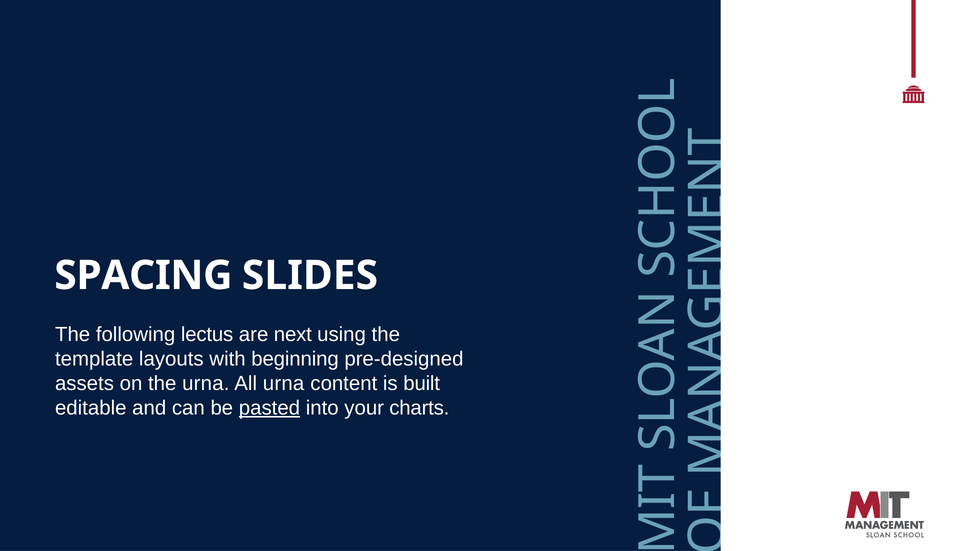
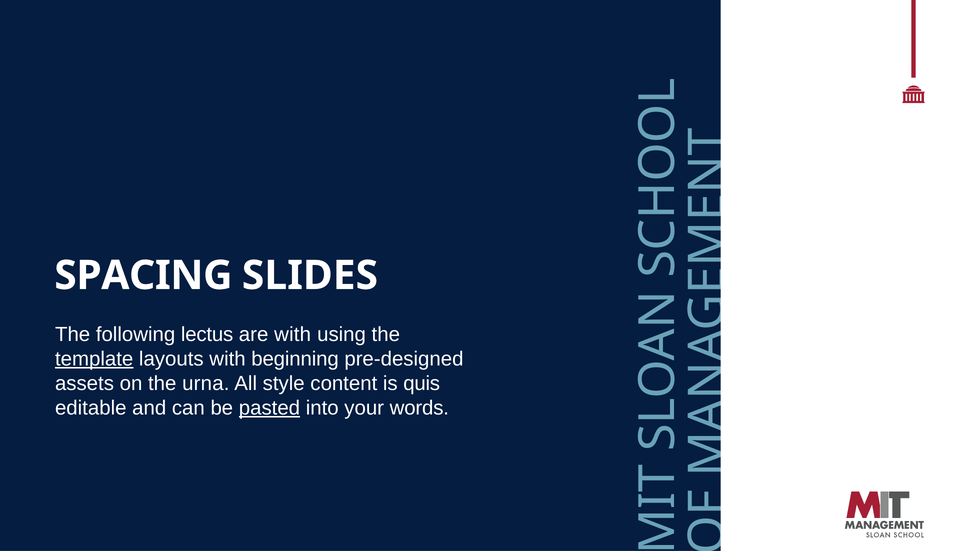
are next: next -> with
template underline: none -> present
All urna: urna -> style
built: built -> quis
charts: charts -> words
